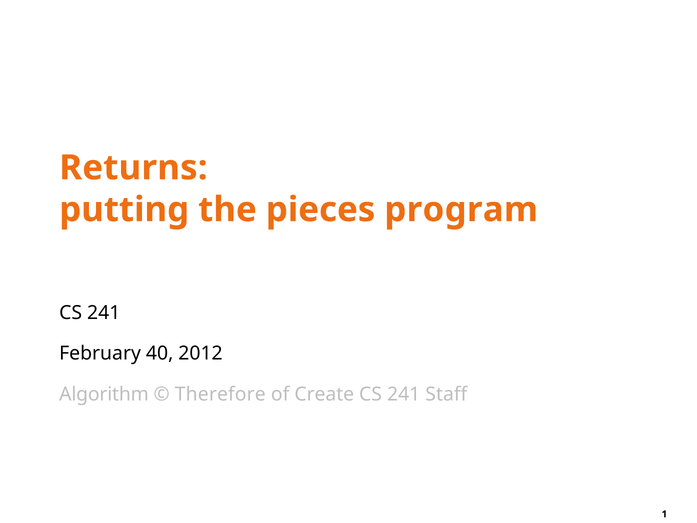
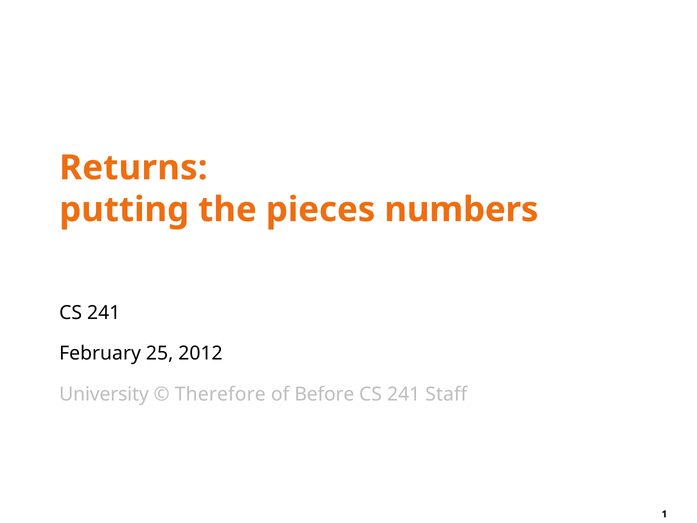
program: program -> numbers
40: 40 -> 25
Algorithm: Algorithm -> University
Create: Create -> Before
